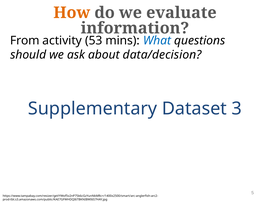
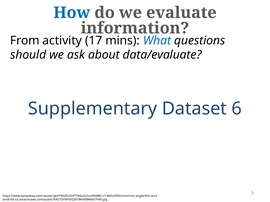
How colour: orange -> blue
53: 53 -> 17
data/decision: data/decision -> data/evaluate
3: 3 -> 6
